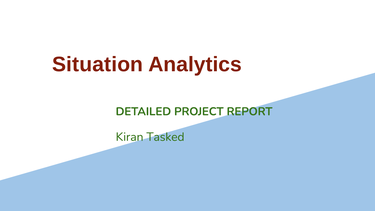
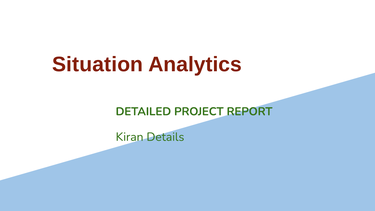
Tasked: Tasked -> Details
